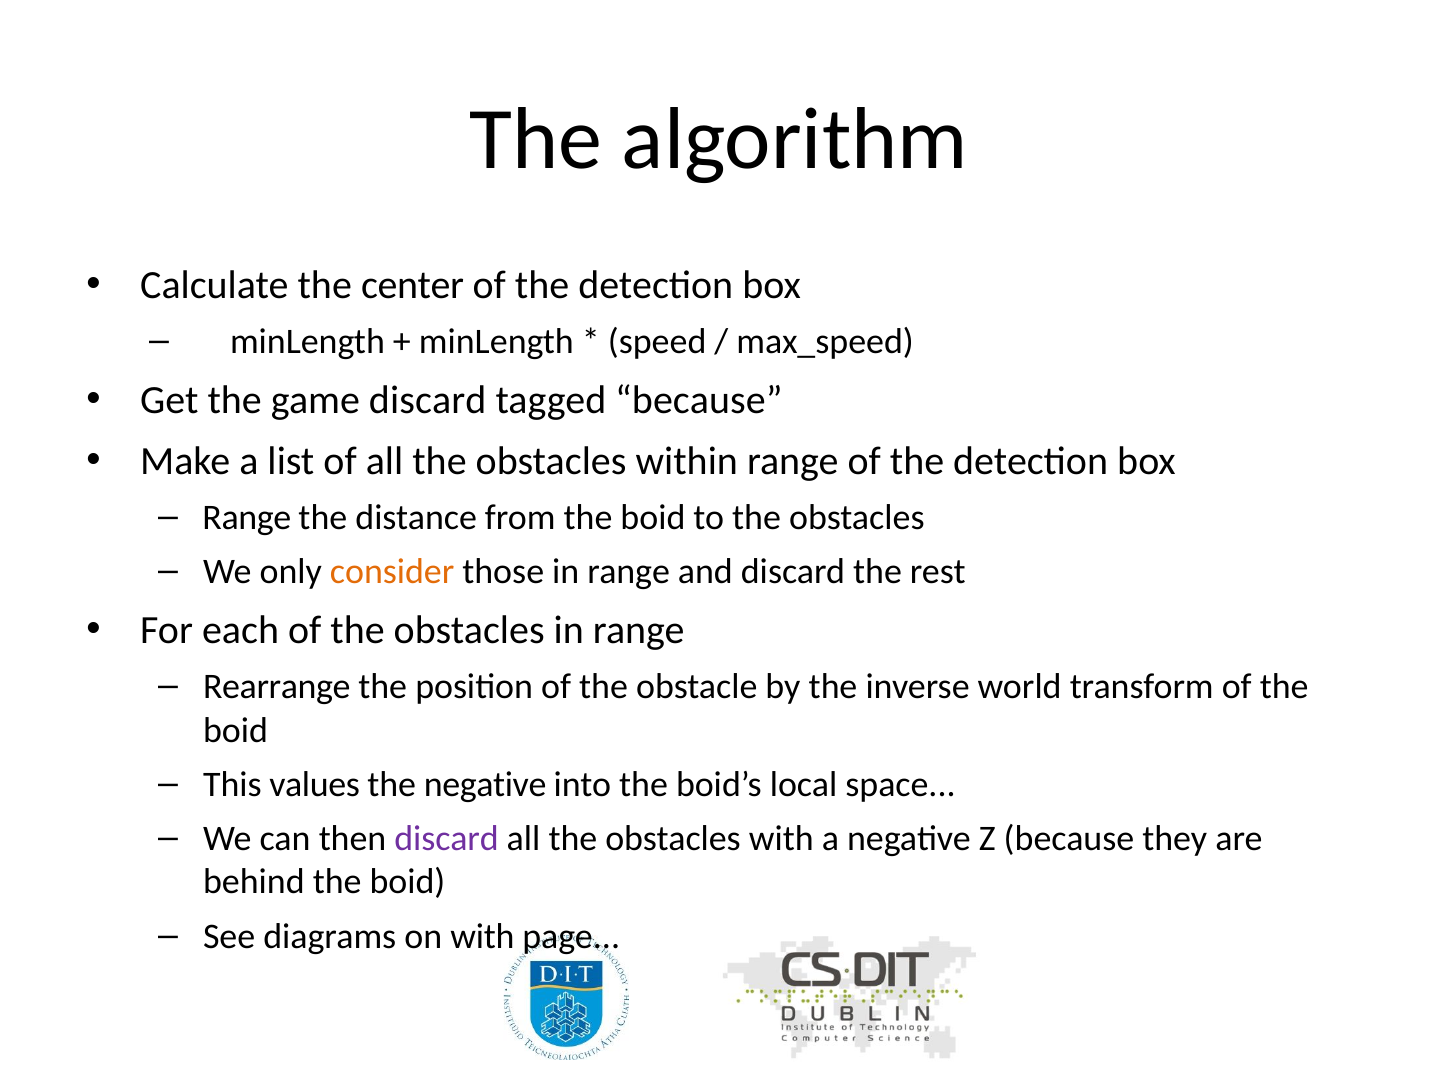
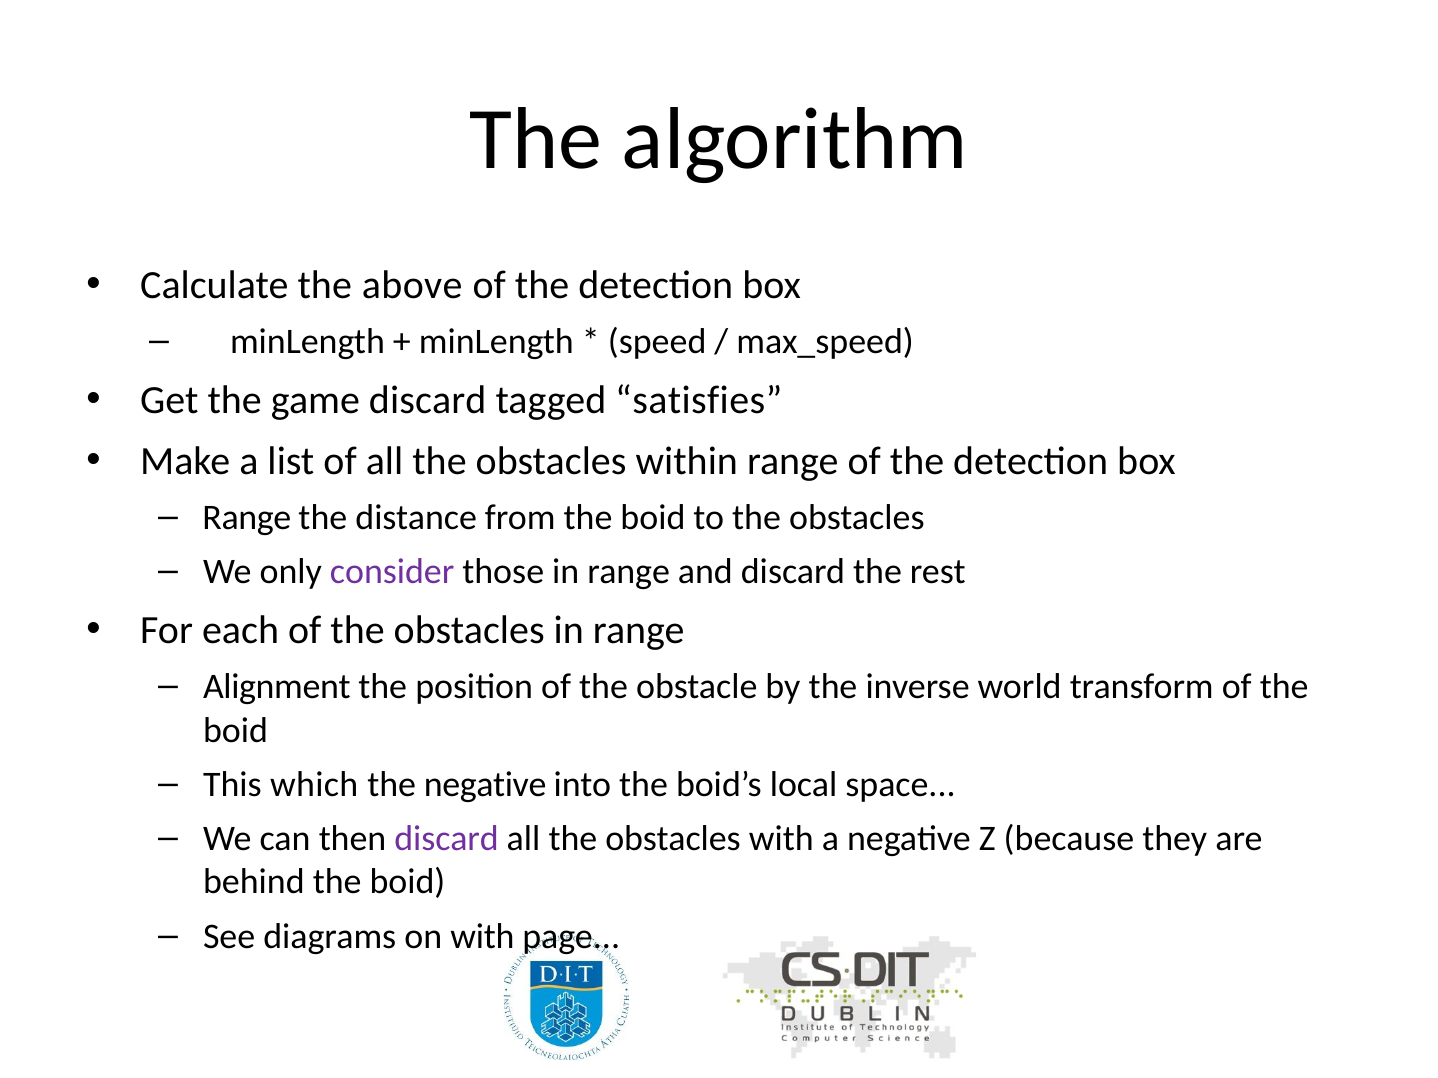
center: center -> above
tagged because: because -> satisfies
consider colour: orange -> purple
Rearrange: Rearrange -> Alignment
values: values -> which
